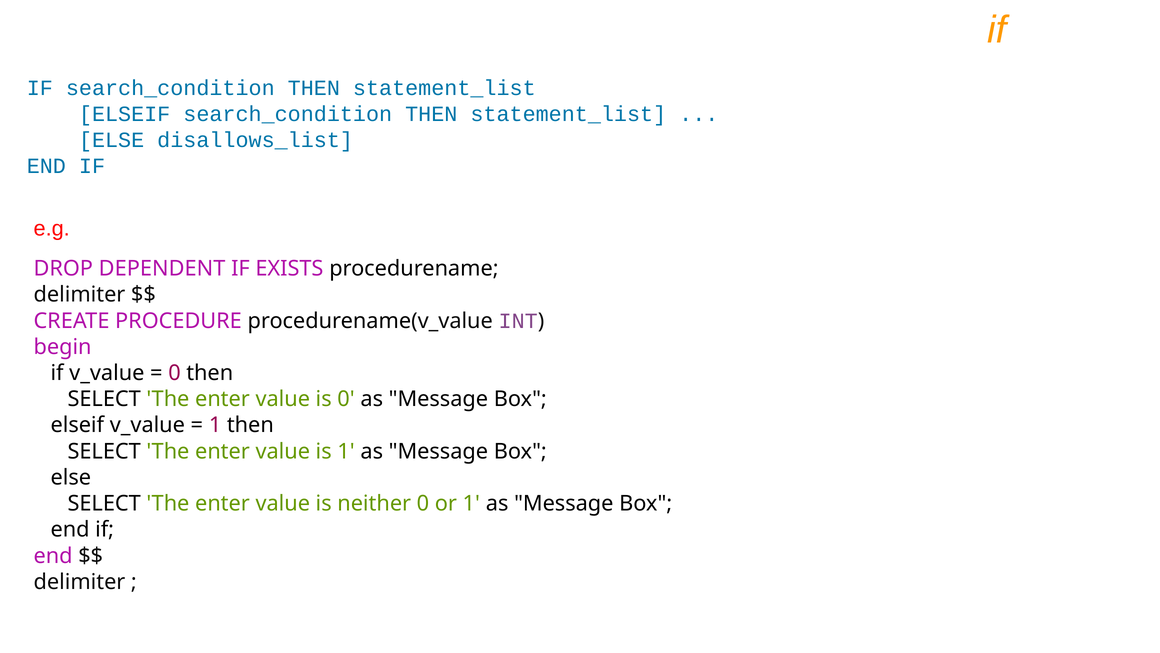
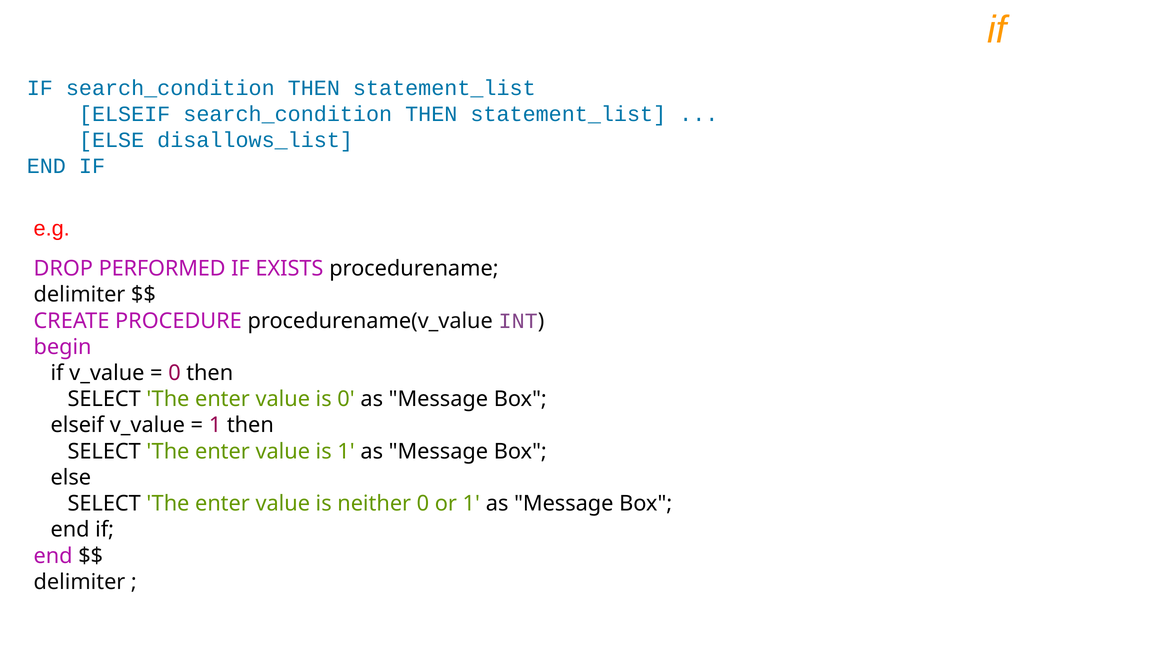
DEPENDENT: DEPENDENT -> PERFORMED
